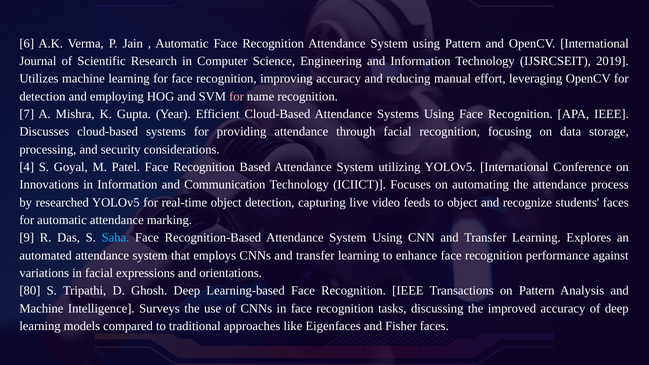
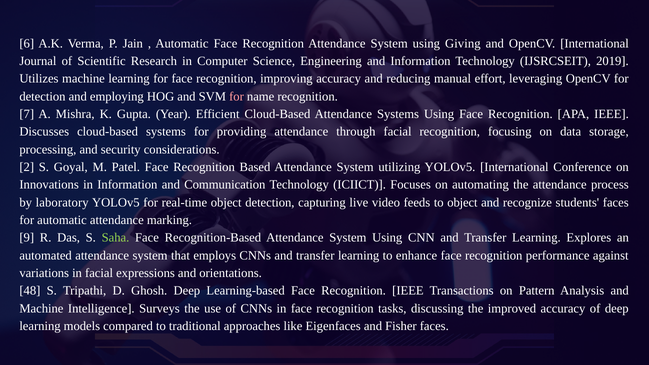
using Pattern: Pattern -> Giving
4: 4 -> 2
researched: researched -> laboratory
Saha colour: light blue -> light green
80: 80 -> 48
